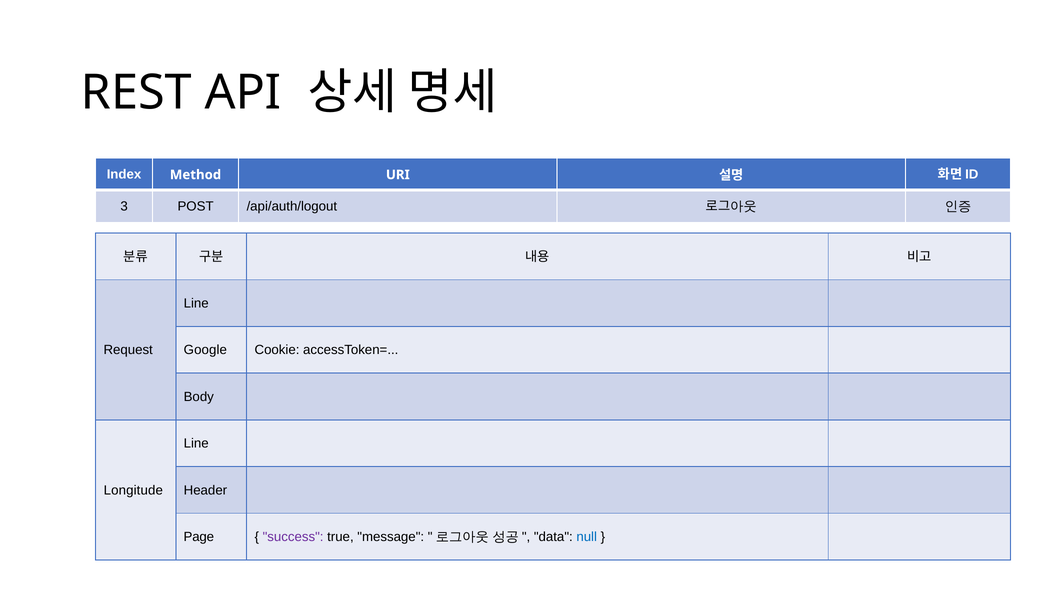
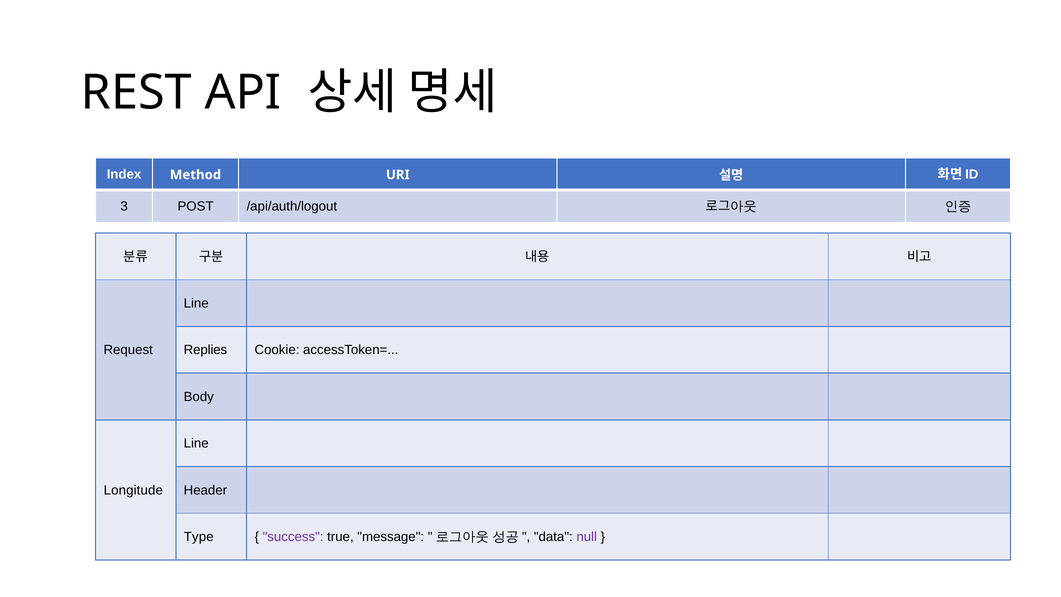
Google: Google -> Replies
Page: Page -> Type
null colour: blue -> purple
